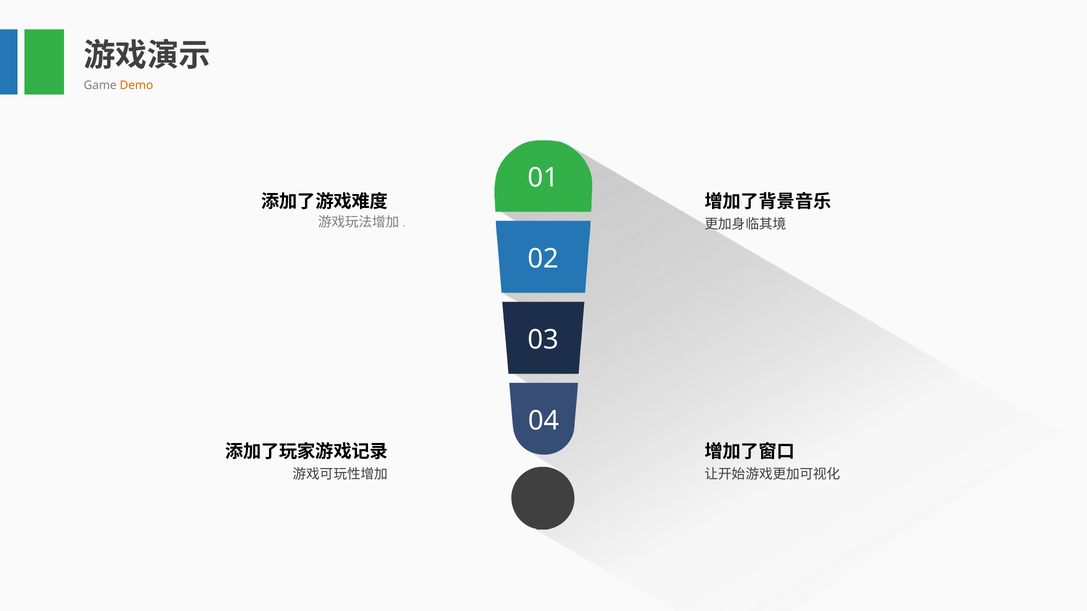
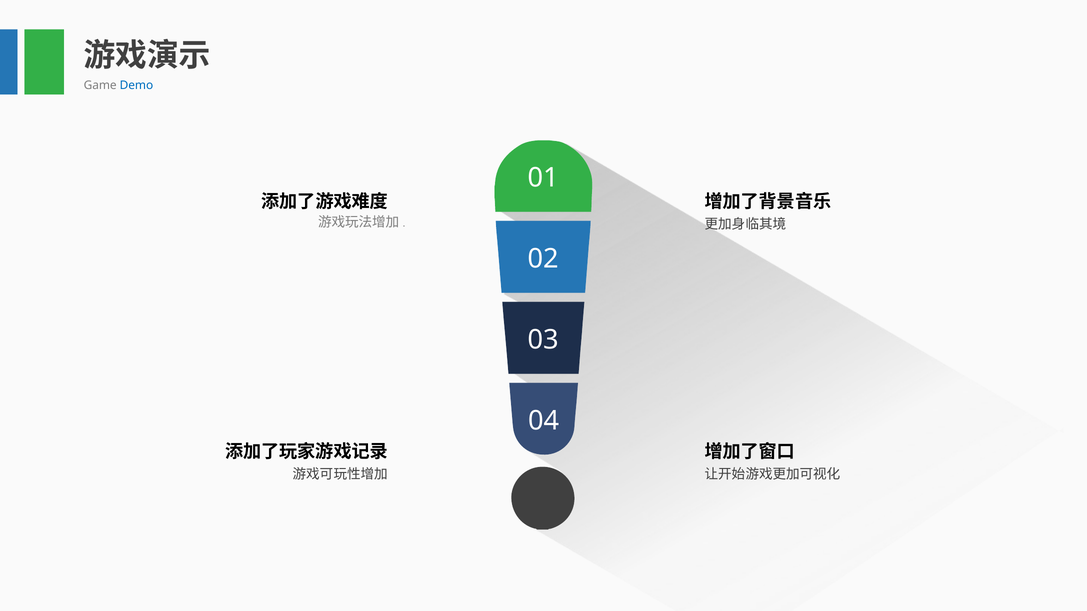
Demo colour: orange -> blue
